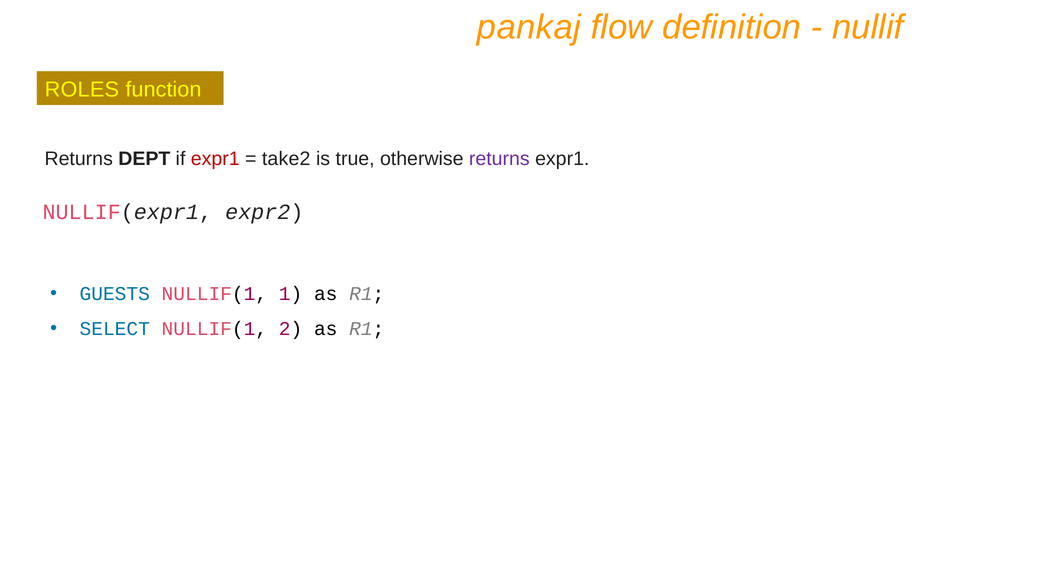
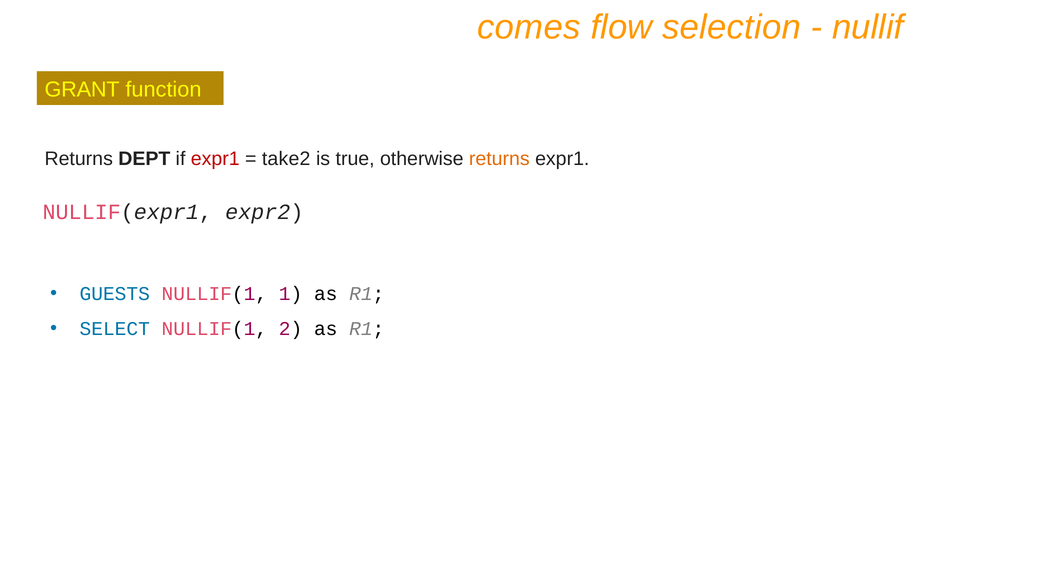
pankaj: pankaj -> comes
definition: definition -> selection
ROLES: ROLES -> GRANT
returns at (499, 159) colour: purple -> orange
